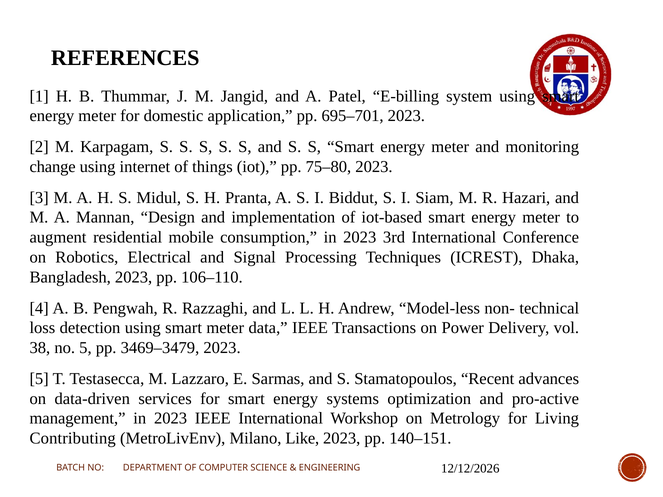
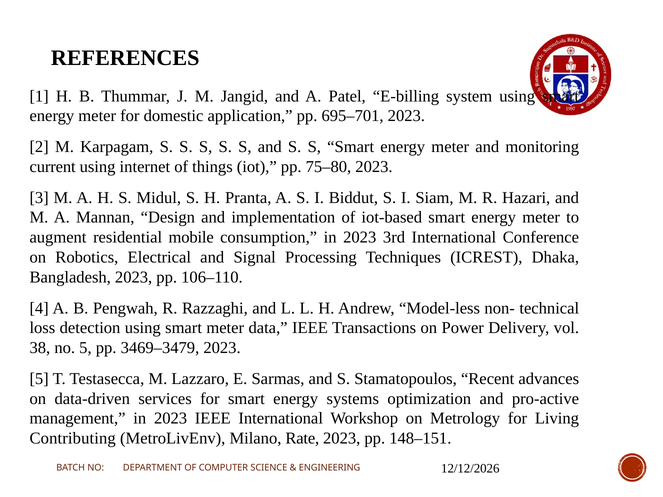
change: change -> current
Like: Like -> Rate
140–151: 140–151 -> 148–151
